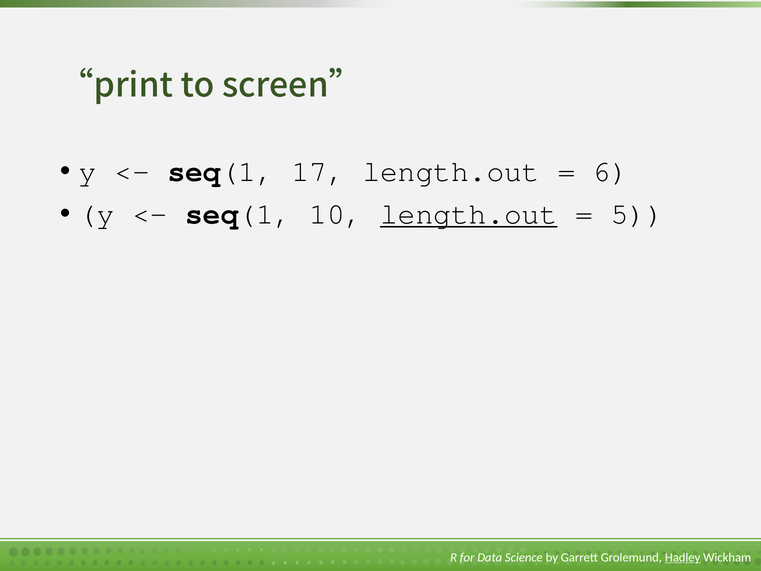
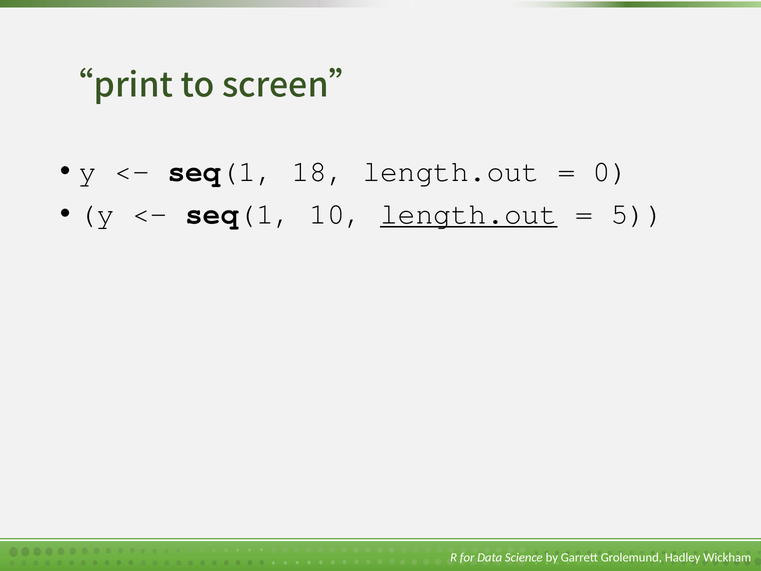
17: 17 -> 18
6: 6 -> 0
Hadley underline: present -> none
